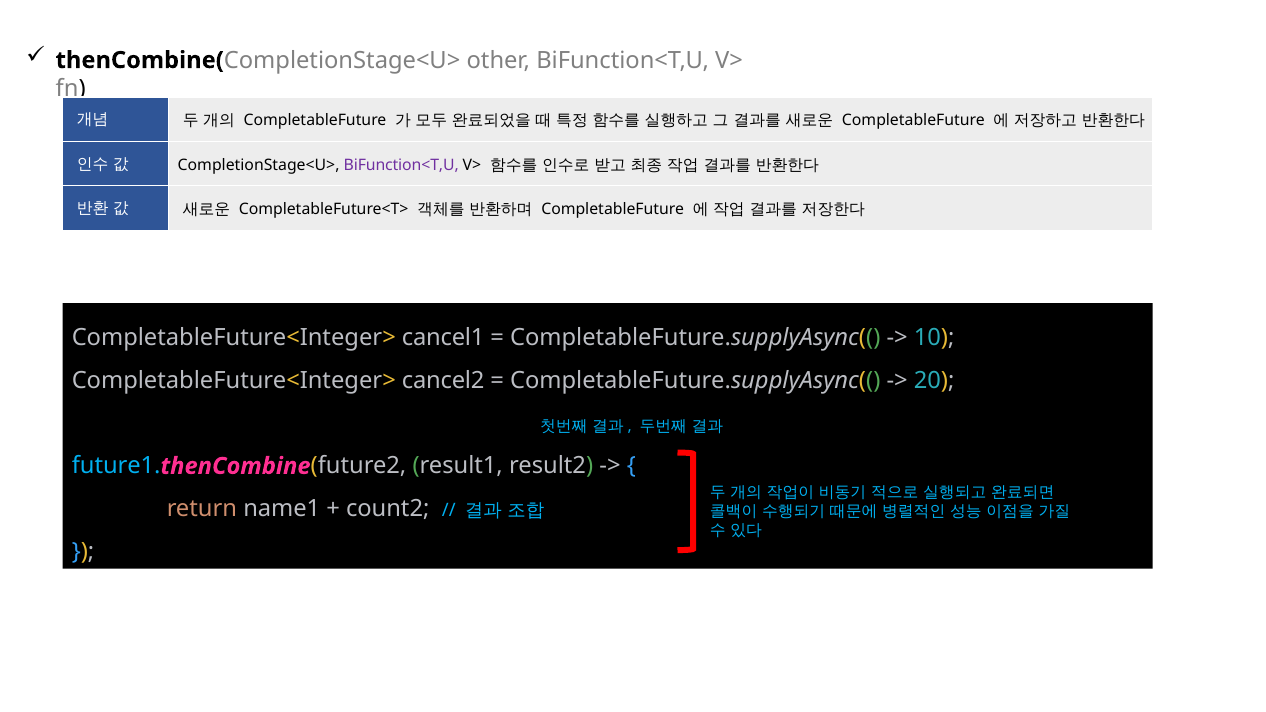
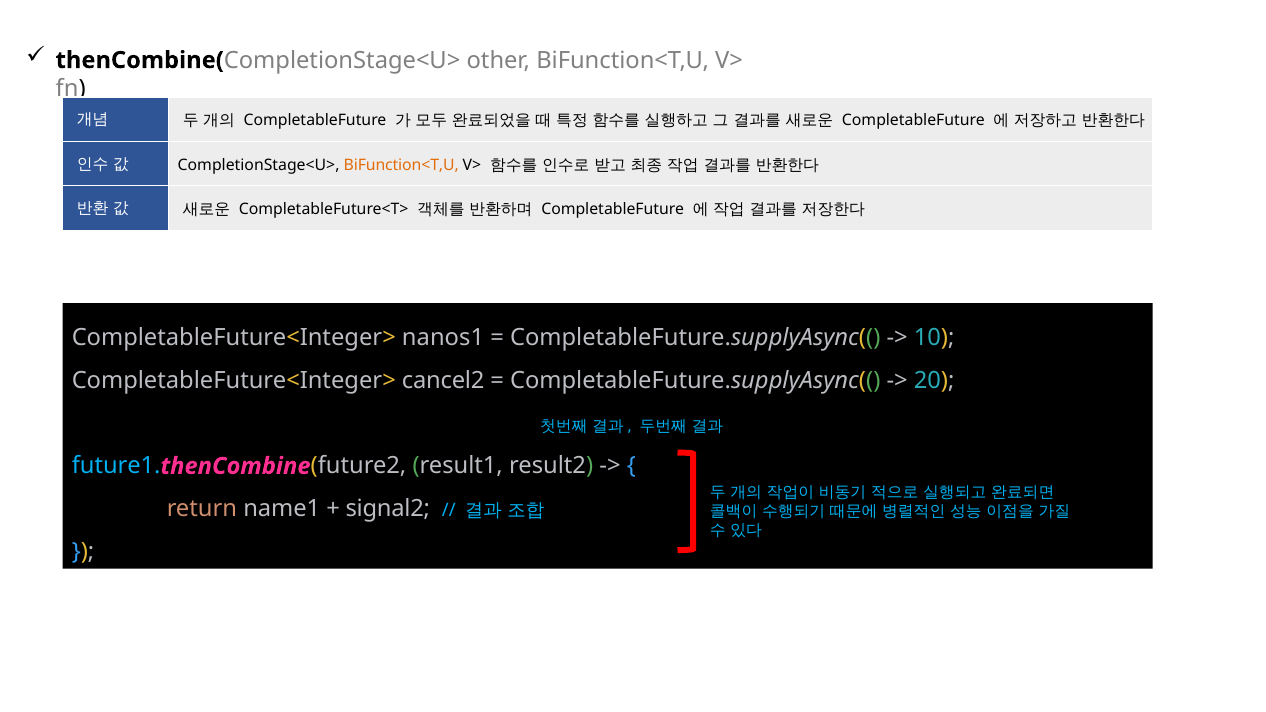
BiFunction<T,U at (401, 165) colour: purple -> orange
cancel1: cancel1 -> nanos1
count2: count2 -> signal2
